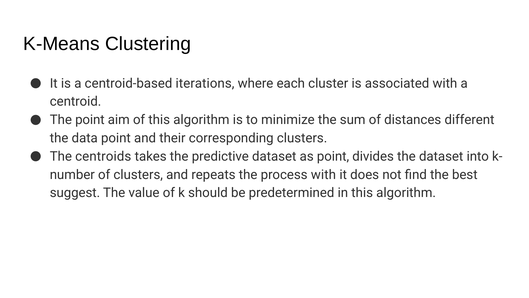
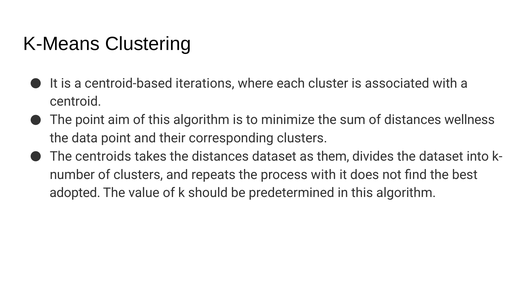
different: different -> wellness
the predictive: predictive -> distances
as point: point -> them
suggest: suggest -> adopted
